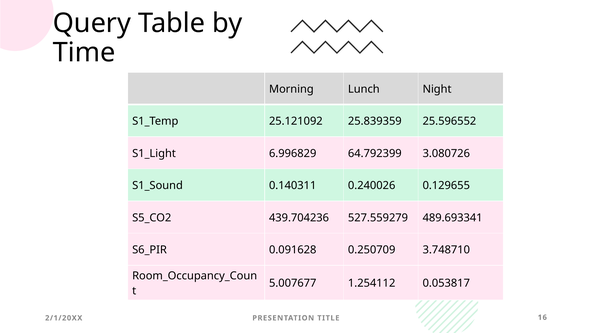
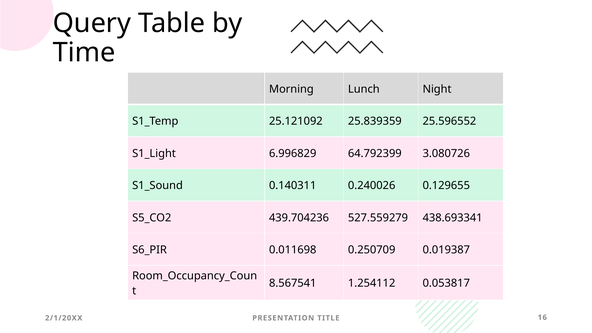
489.693341: 489.693341 -> 438.693341
0.091628: 0.091628 -> 0.011698
3.748710: 3.748710 -> 0.019387
5.007677: 5.007677 -> 8.567541
